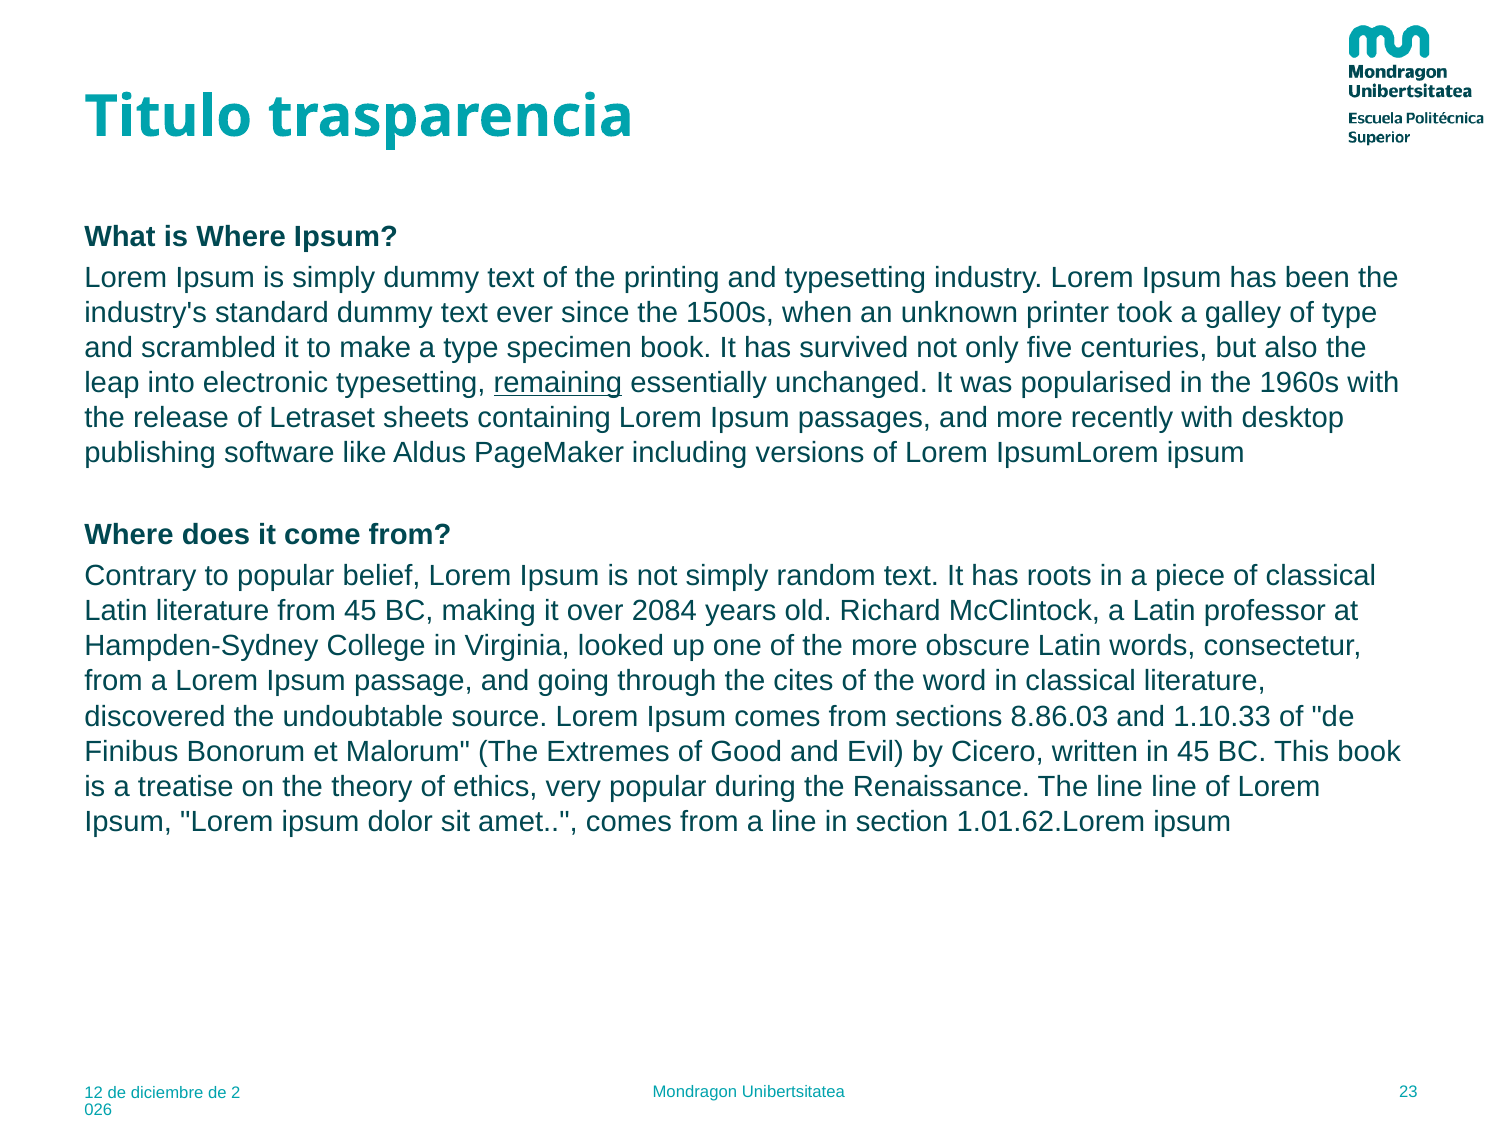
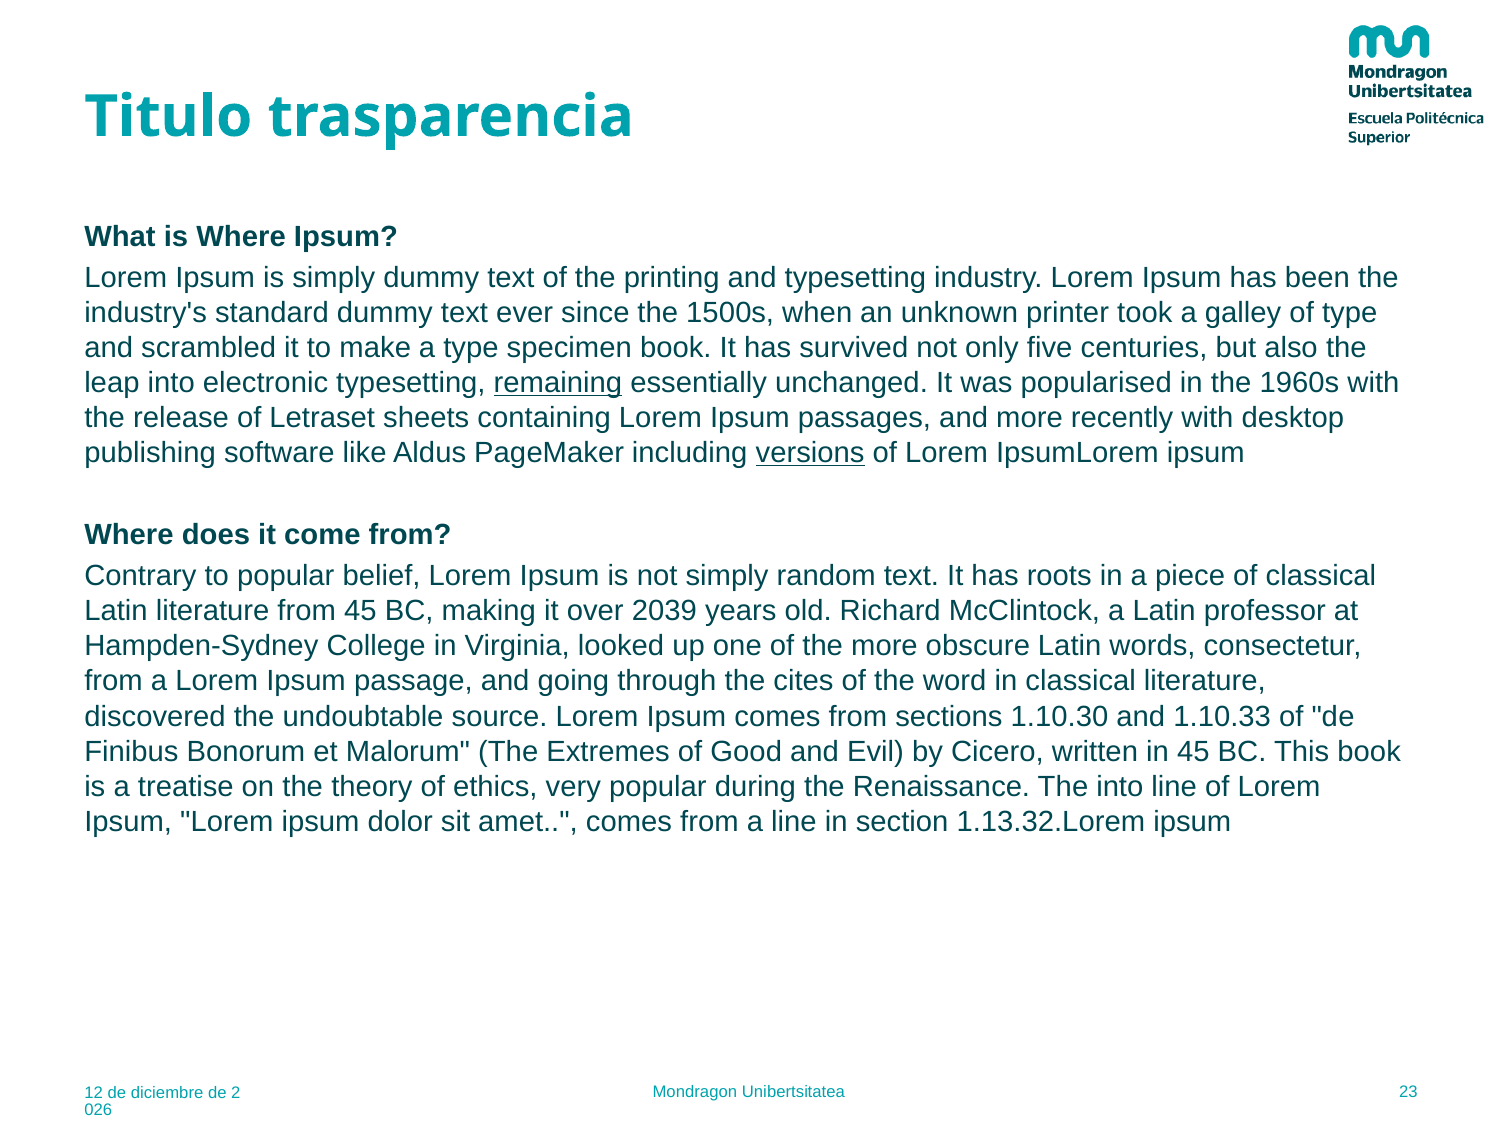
versions underline: none -> present
2084: 2084 -> 2039
8.86.03: 8.86.03 -> 1.10.30
The line: line -> into
1.01.62.Lorem: 1.01.62.Lorem -> 1.13.32.Lorem
